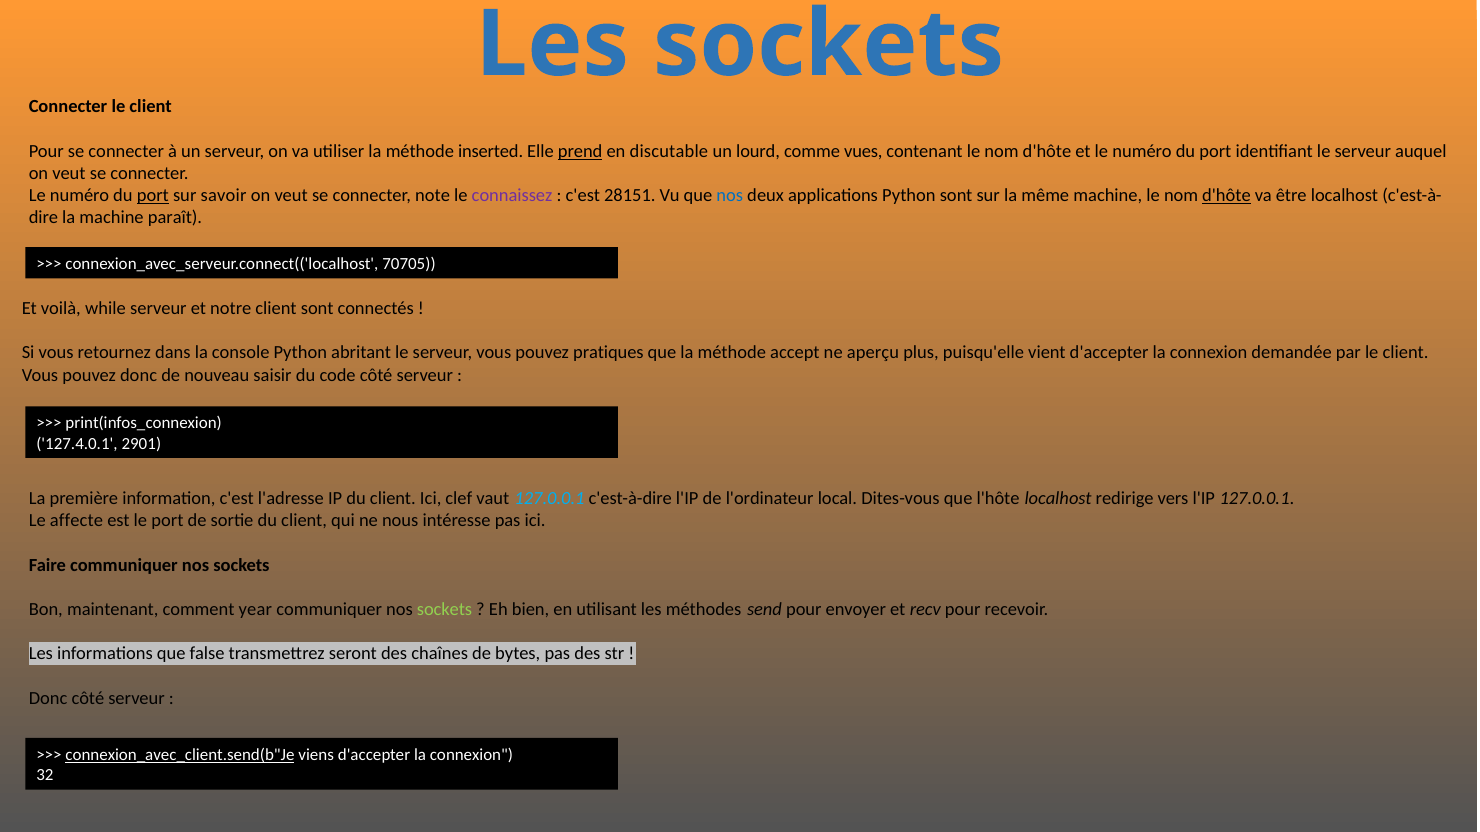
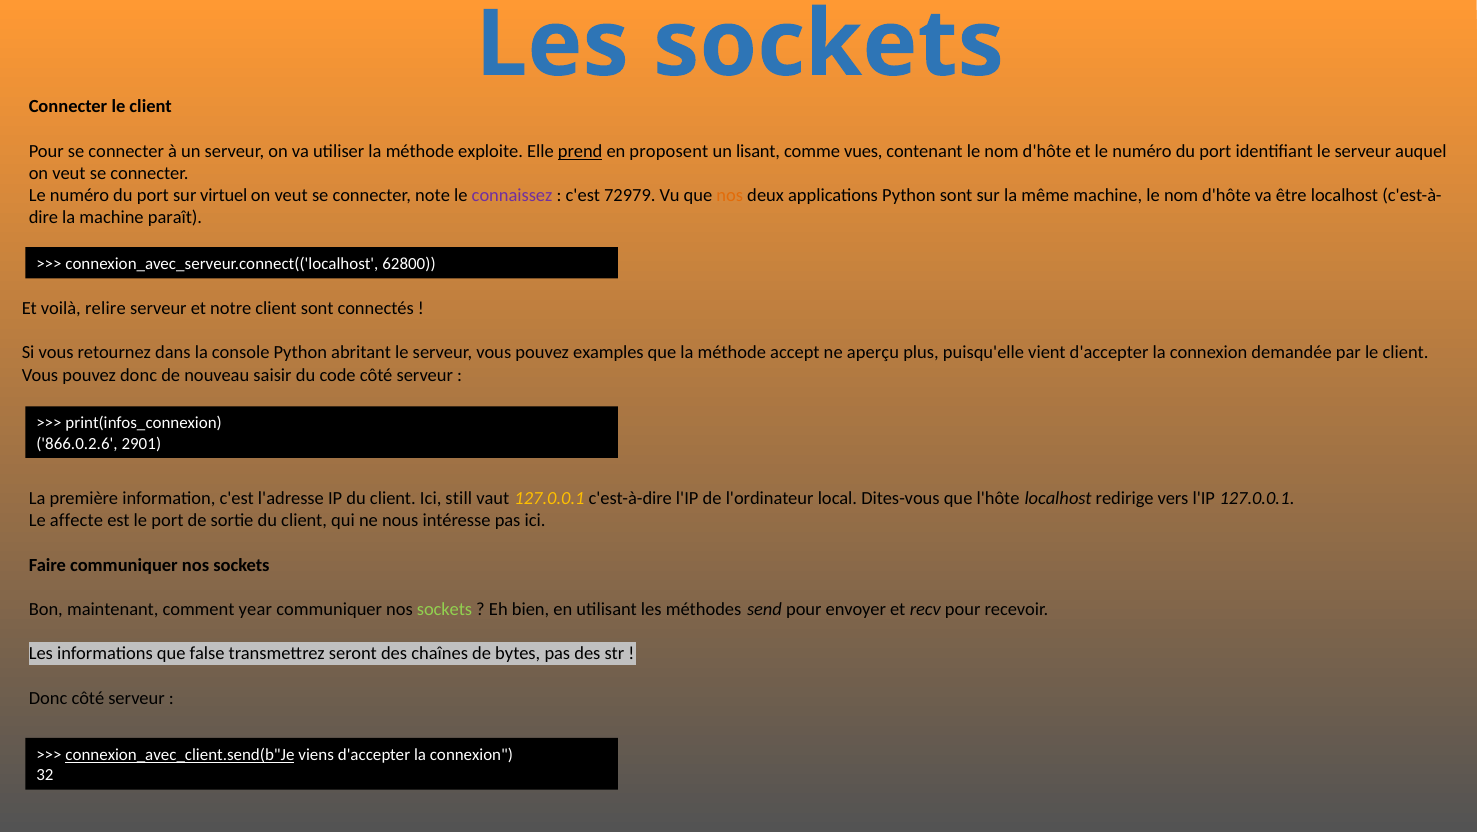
inserted: inserted -> exploite
discutable: discutable -> proposent
lourd: lourd -> lisant
port at (153, 196) underline: present -> none
savoir: savoir -> virtuel
28151: 28151 -> 72979
nos at (730, 196) colour: blue -> orange
d'hôte at (1227, 196) underline: present -> none
70705: 70705 -> 62800
while: while -> relire
pratiques: pratiques -> examples
127.4.0.1: 127.4.0.1 -> 866.0.2.6
clef: clef -> still
127.0.0.1 at (550, 499) colour: light blue -> yellow
